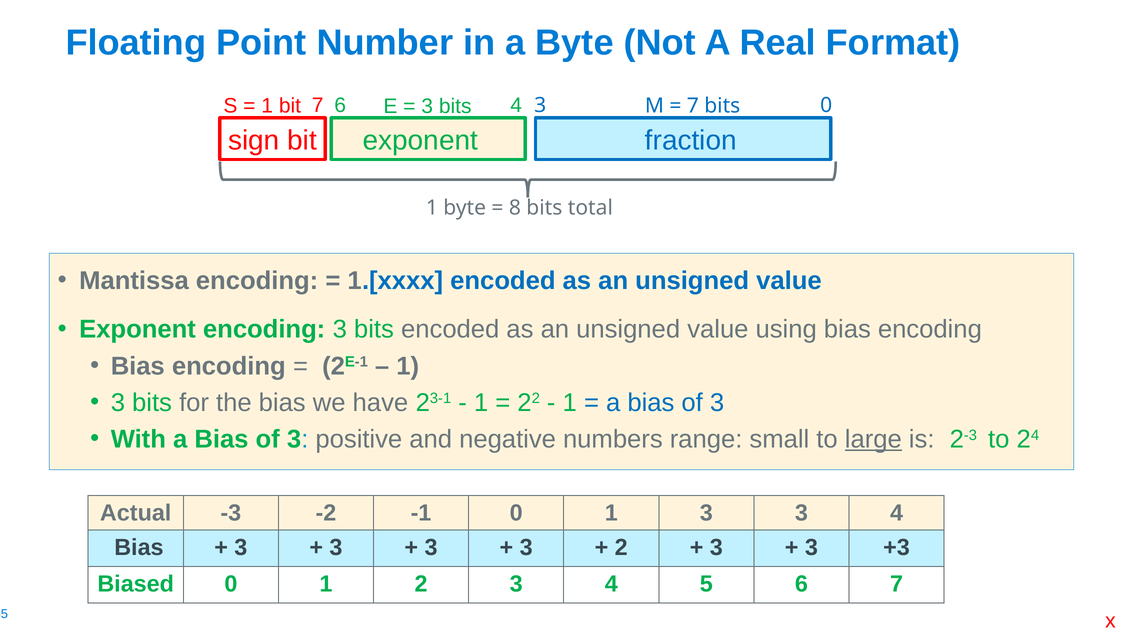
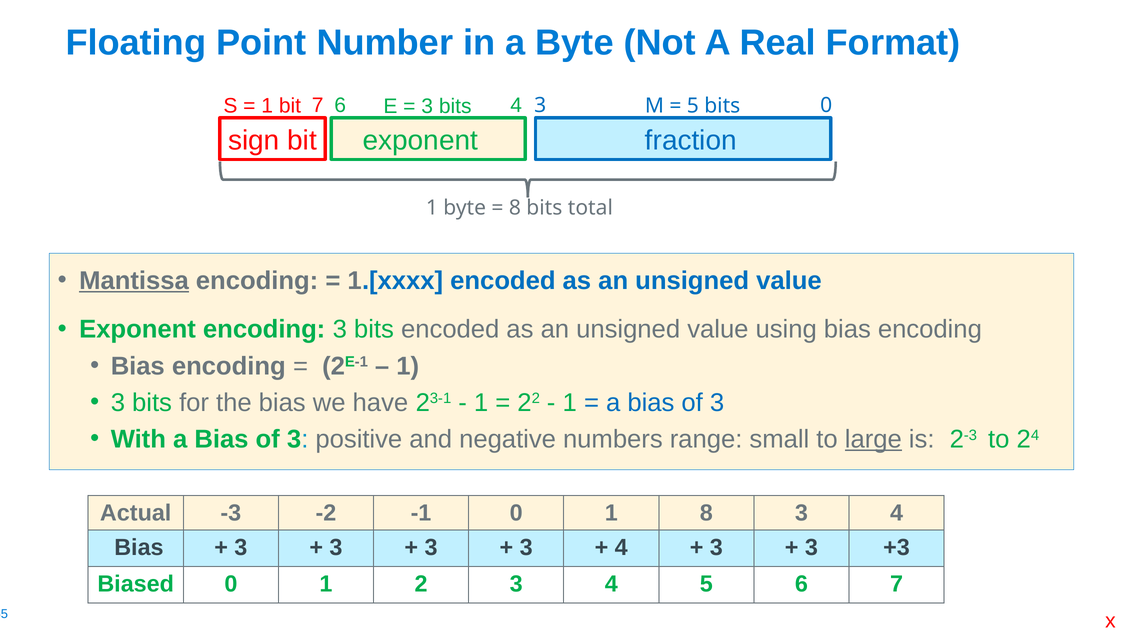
7 at (693, 106): 7 -> 5
Mantissa underline: none -> present
1 3: 3 -> 8
2 at (621, 548): 2 -> 4
